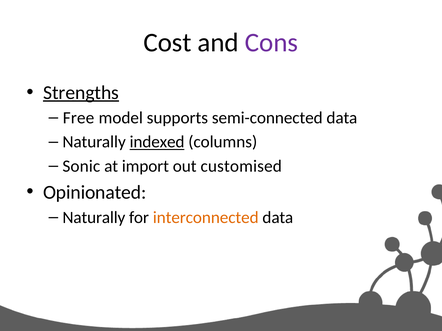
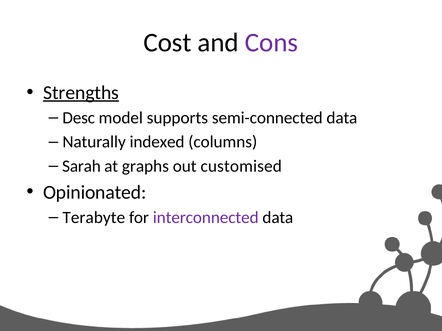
Free: Free -> Desc
indexed underline: present -> none
Sonic: Sonic -> Sarah
import: import -> graphs
Naturally at (94, 218): Naturally -> Terabyte
interconnected colour: orange -> purple
